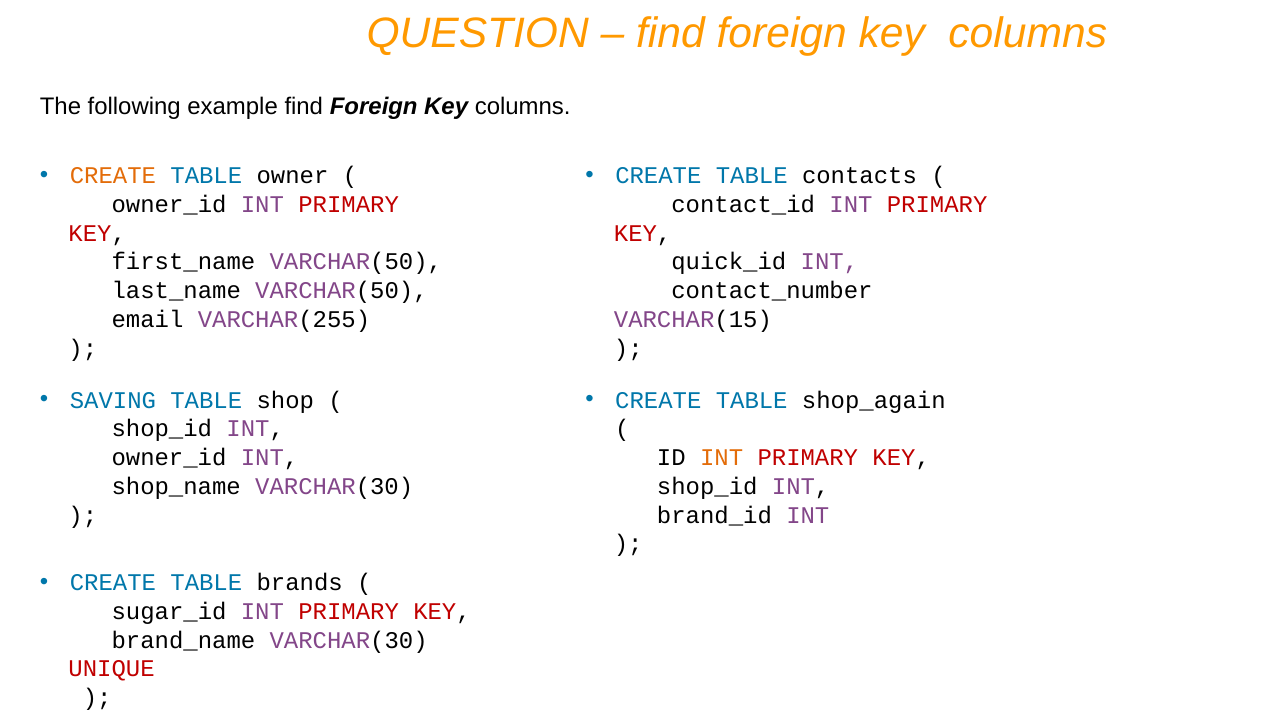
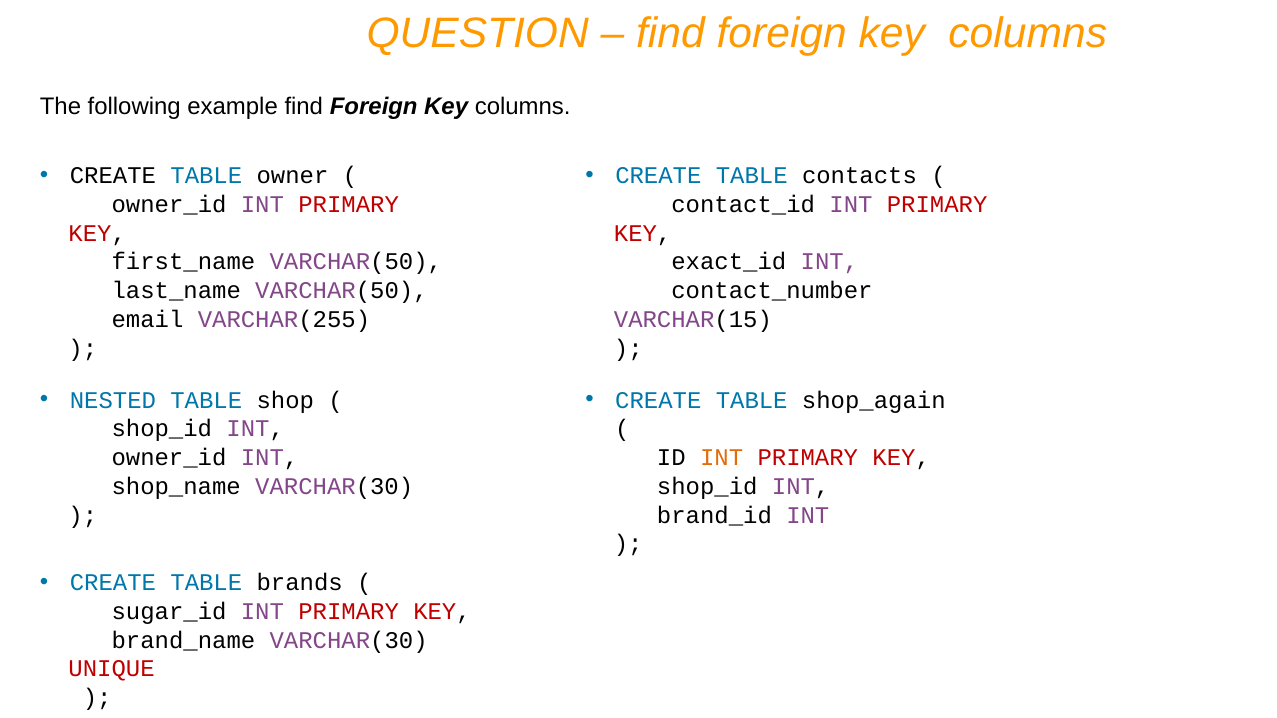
CREATE at (113, 176) colour: orange -> black
quick_id: quick_id -> exact_id
SAVING: SAVING -> NESTED
